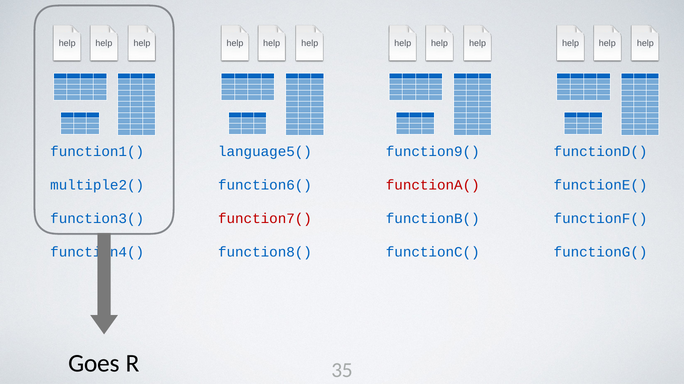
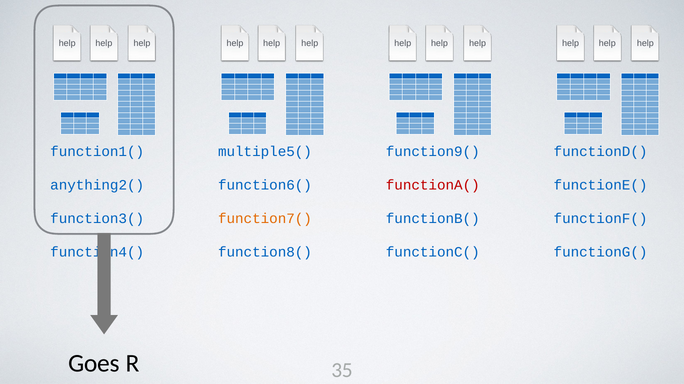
language5(: language5( -> multiple5(
multiple2(: multiple2( -> anything2(
function7( colour: red -> orange
